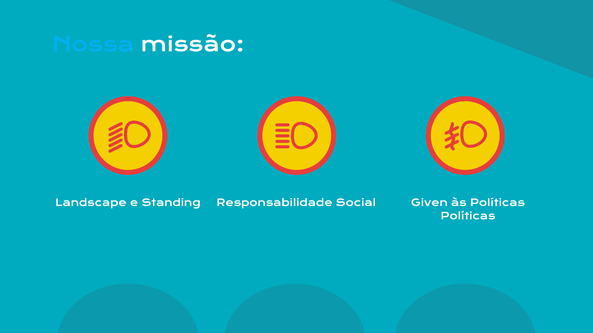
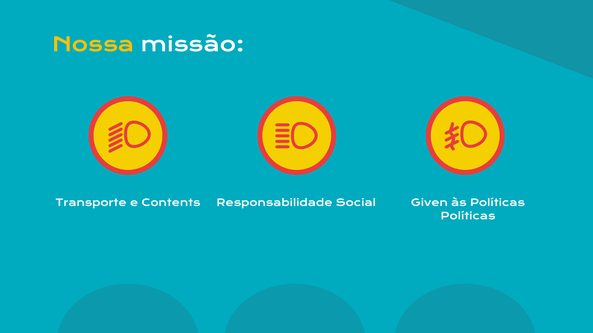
Nossa colour: light blue -> yellow
Landscape: Landscape -> Transporte
Standing: Standing -> Contents
